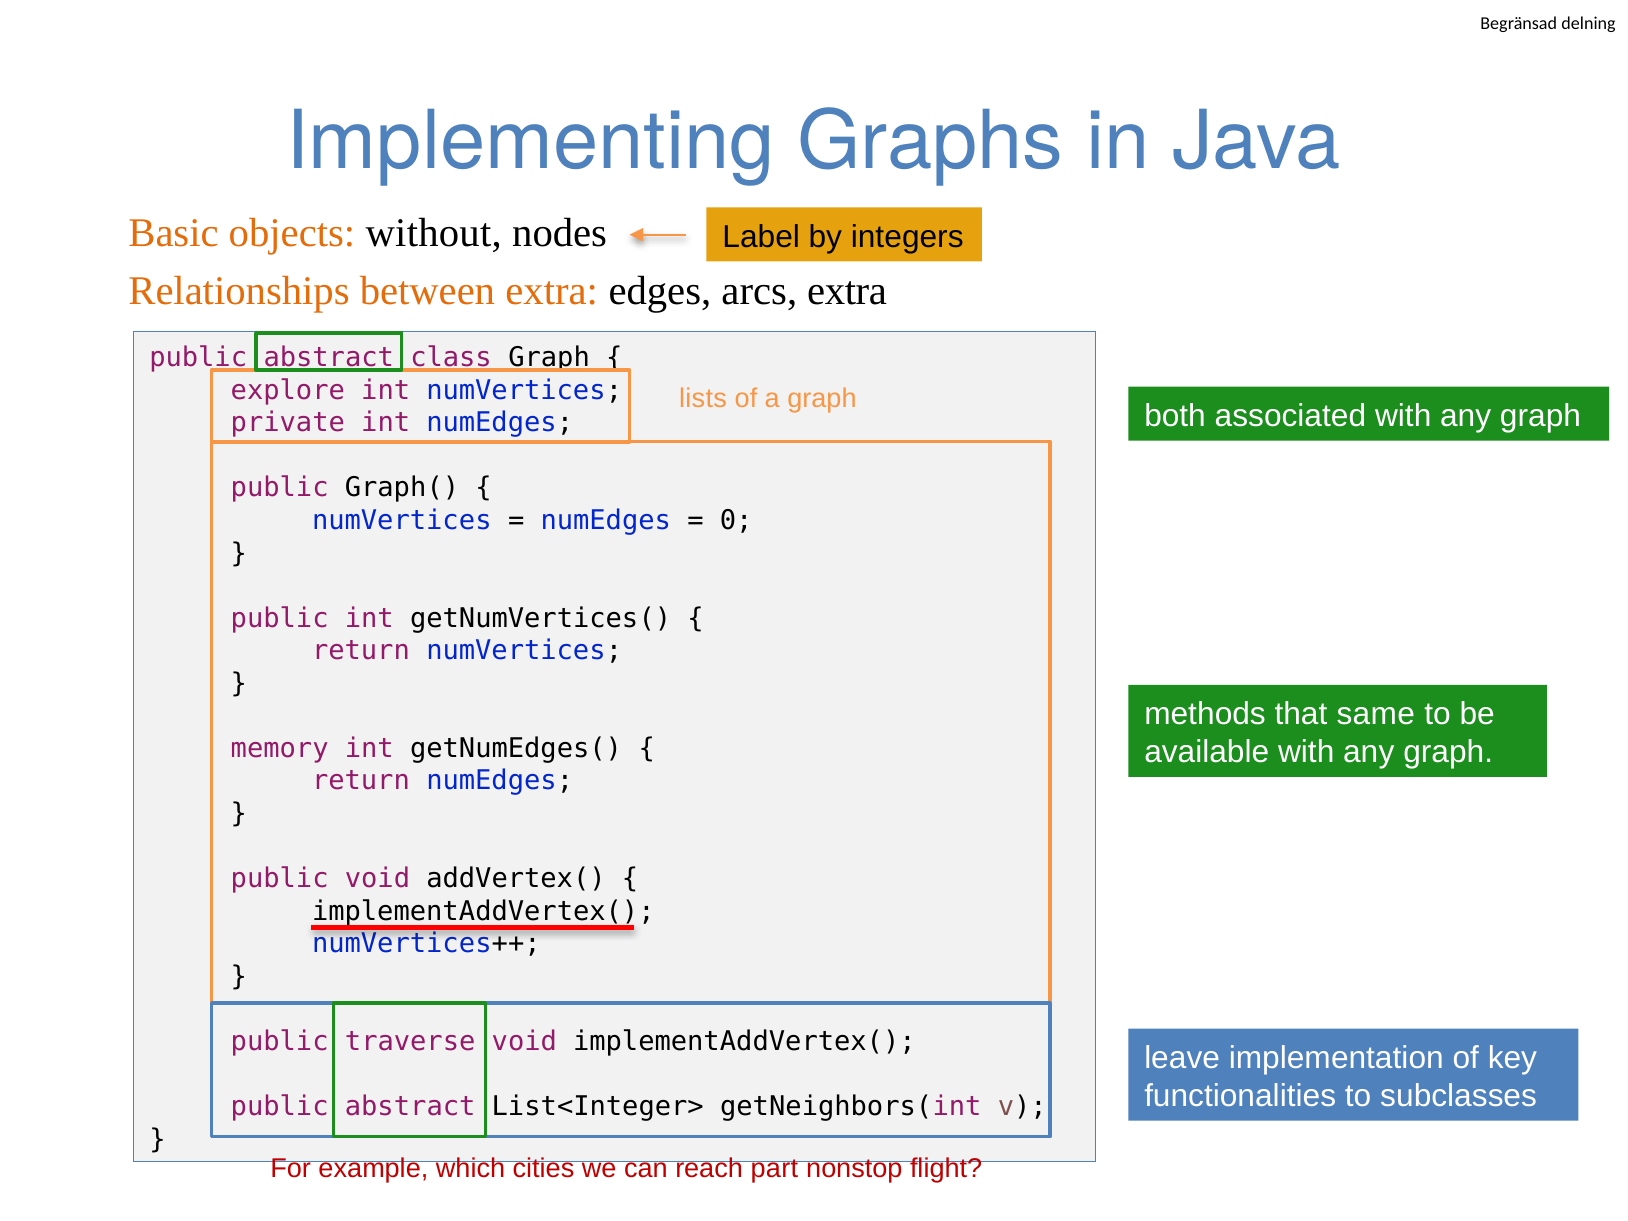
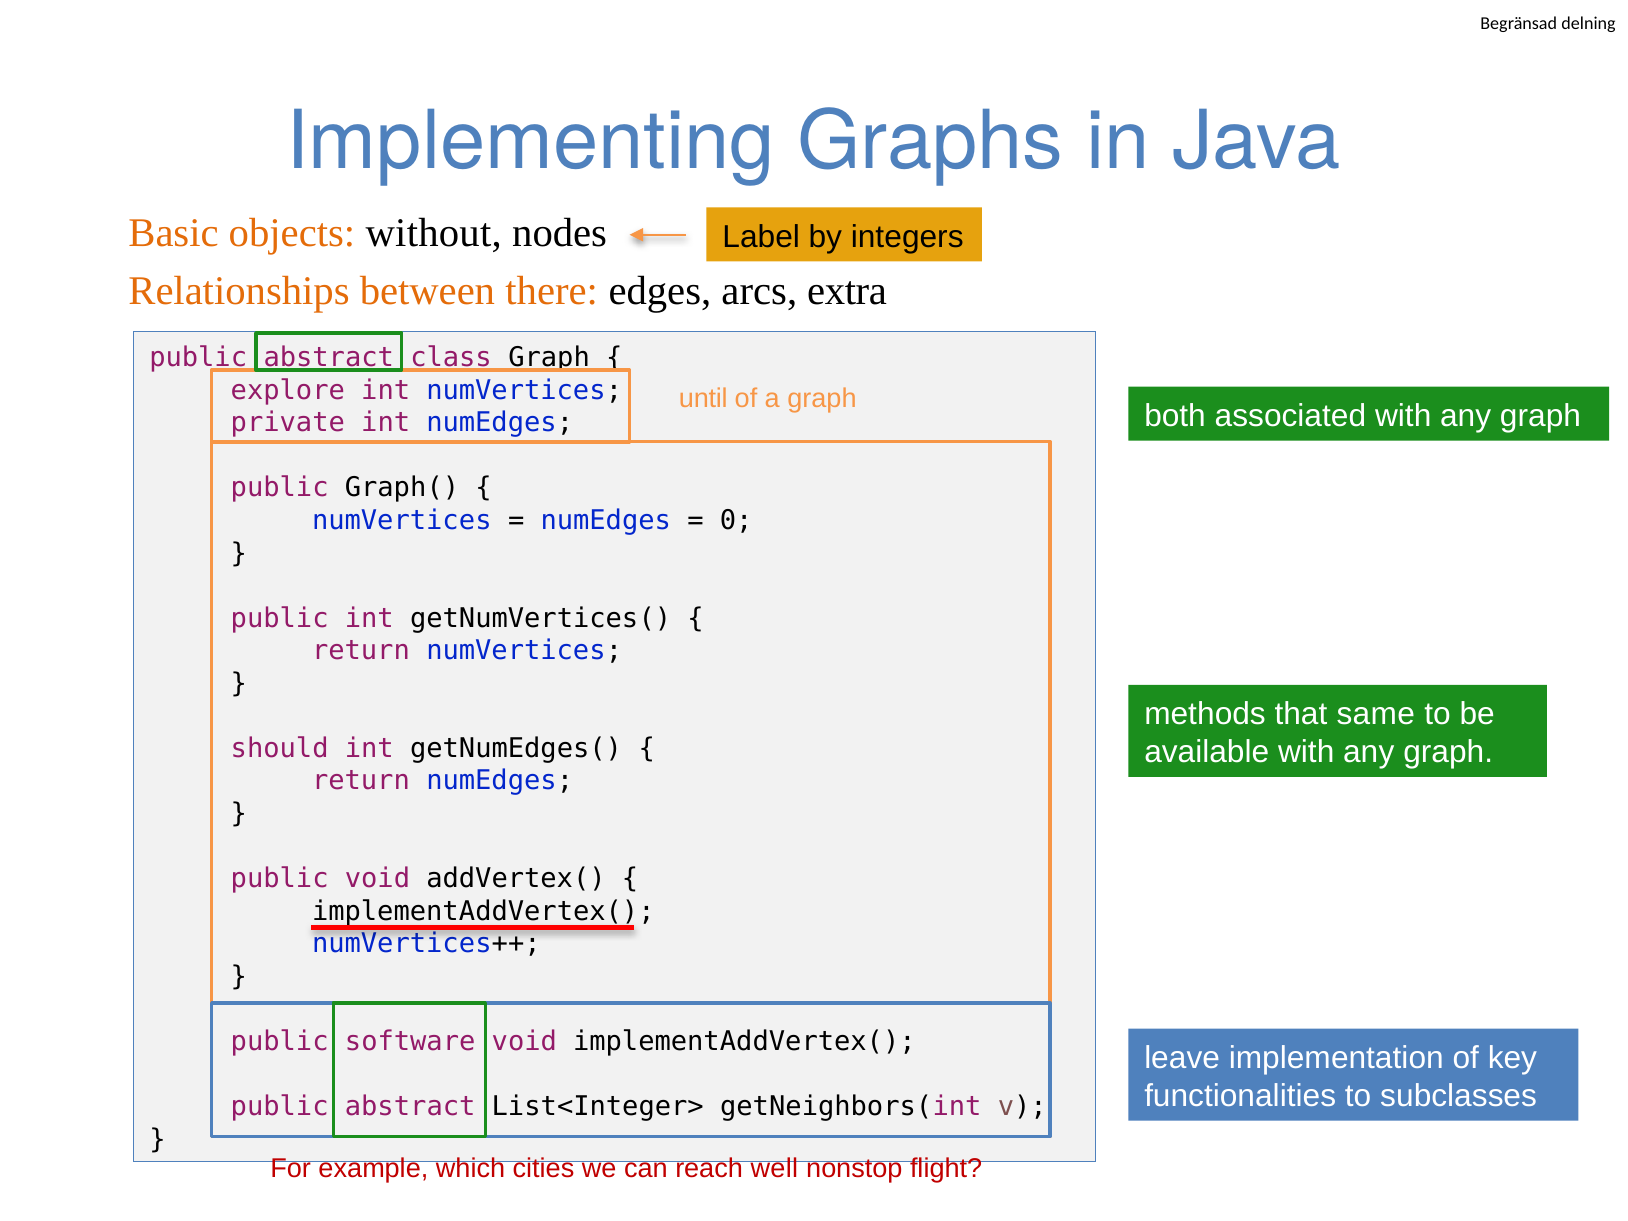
between extra: extra -> there
lists: lists -> until
memory: memory -> should
traverse: traverse -> software
part: part -> well
